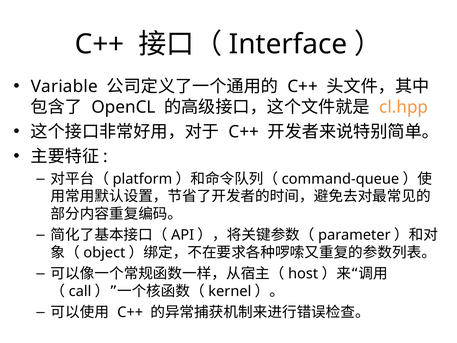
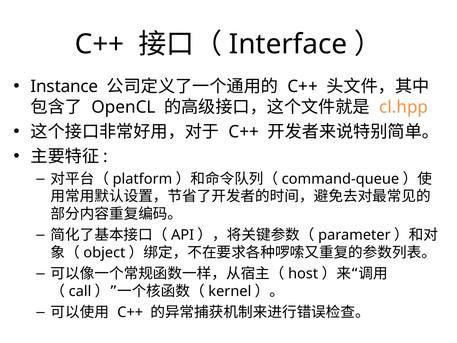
Variable: Variable -> Instance
